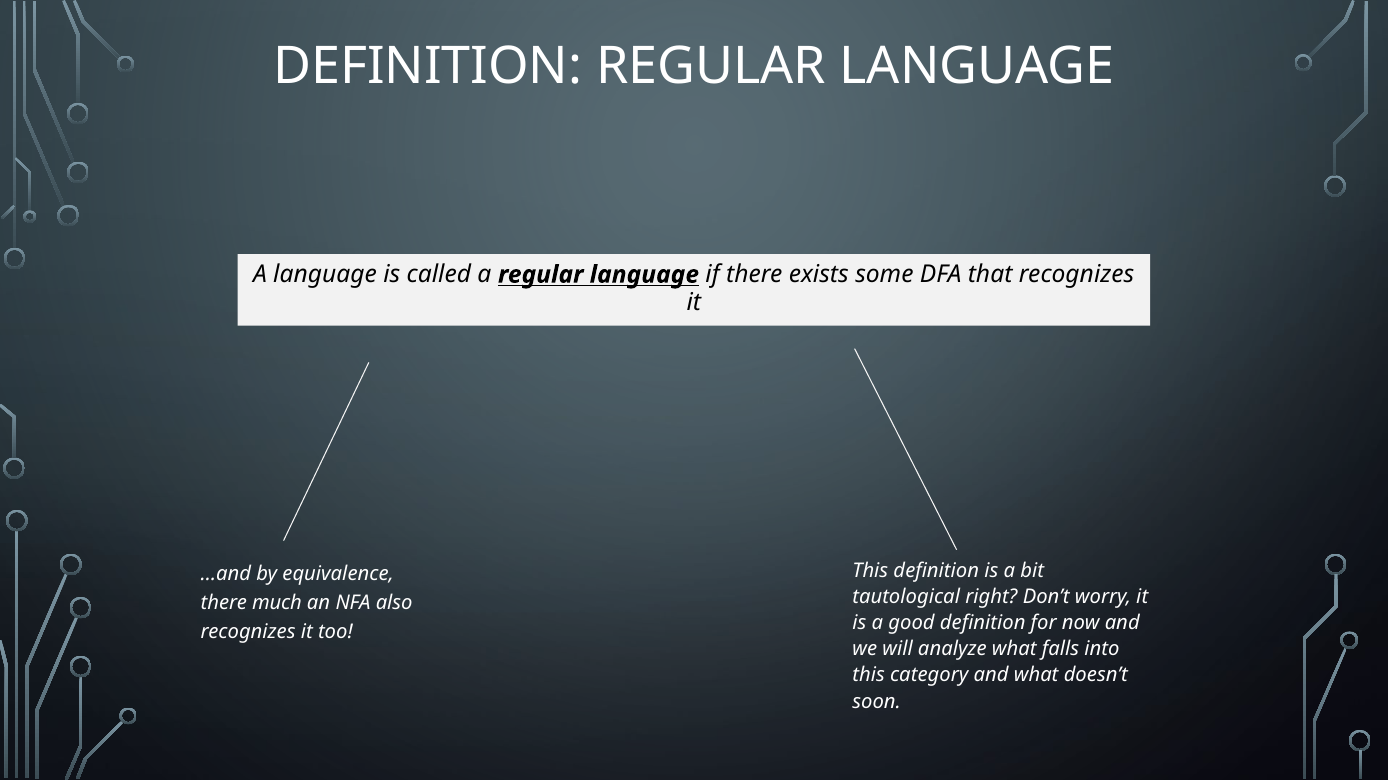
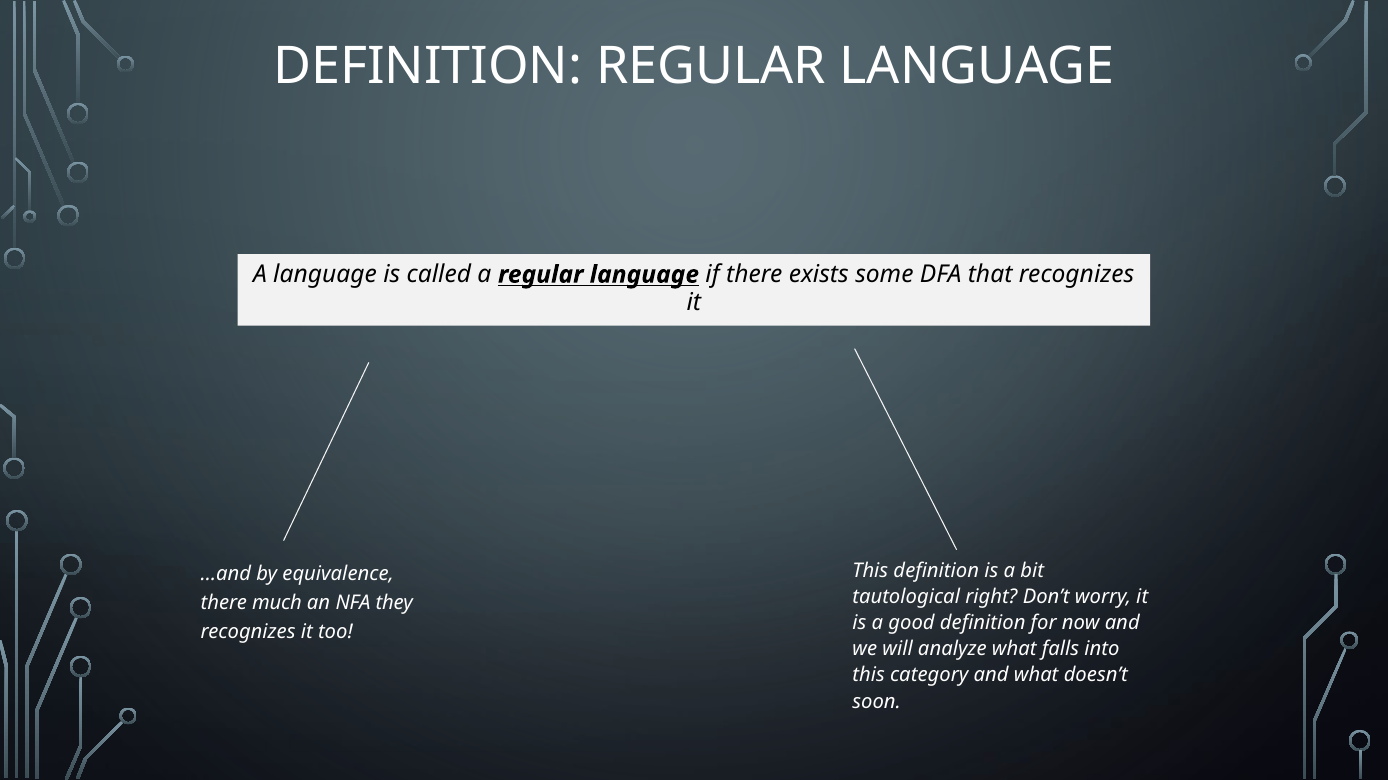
also: also -> they
